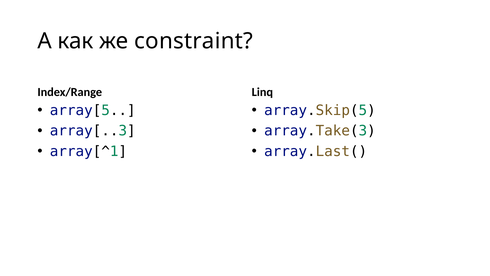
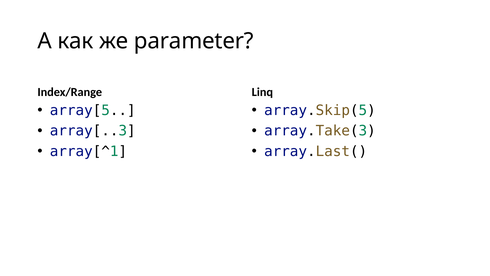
constraint: constraint -> parameter
